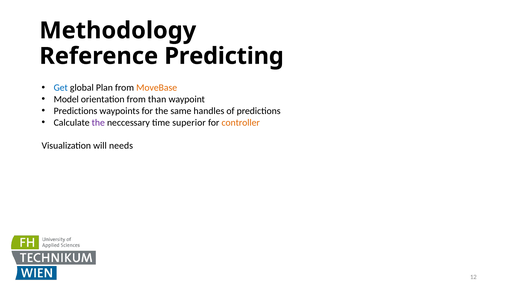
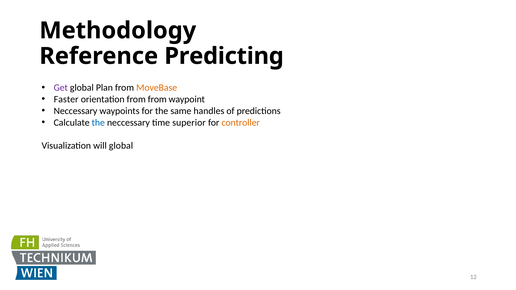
Get colour: blue -> purple
Model: Model -> Faster
from than: than -> from
Predictions at (76, 111): Predictions -> Neccessary
the at (98, 123) colour: purple -> blue
will needs: needs -> global
